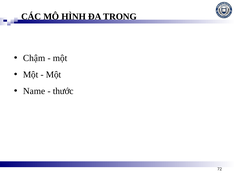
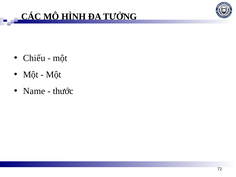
TRONG: TRONG -> TƯỞNG
Chậm: Chậm -> Chiếu
